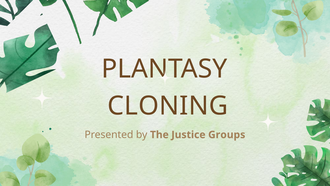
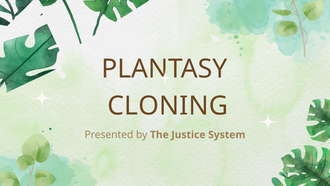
Groups: Groups -> System
